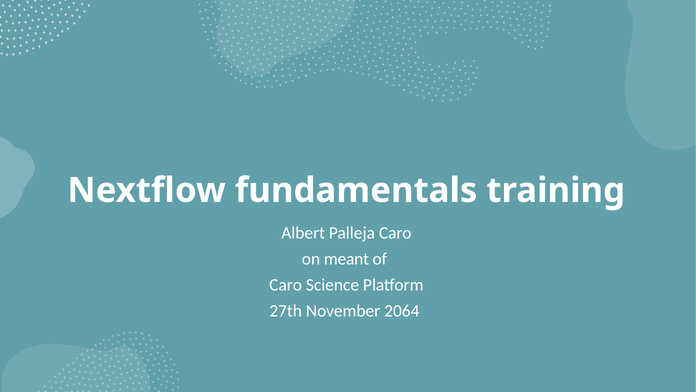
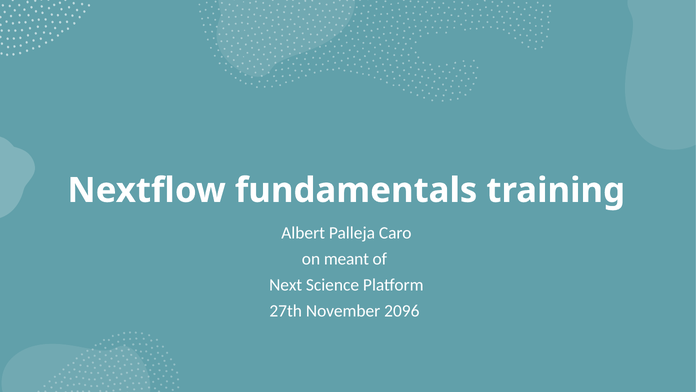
Caro at (286, 285): Caro -> Next
2064: 2064 -> 2096
